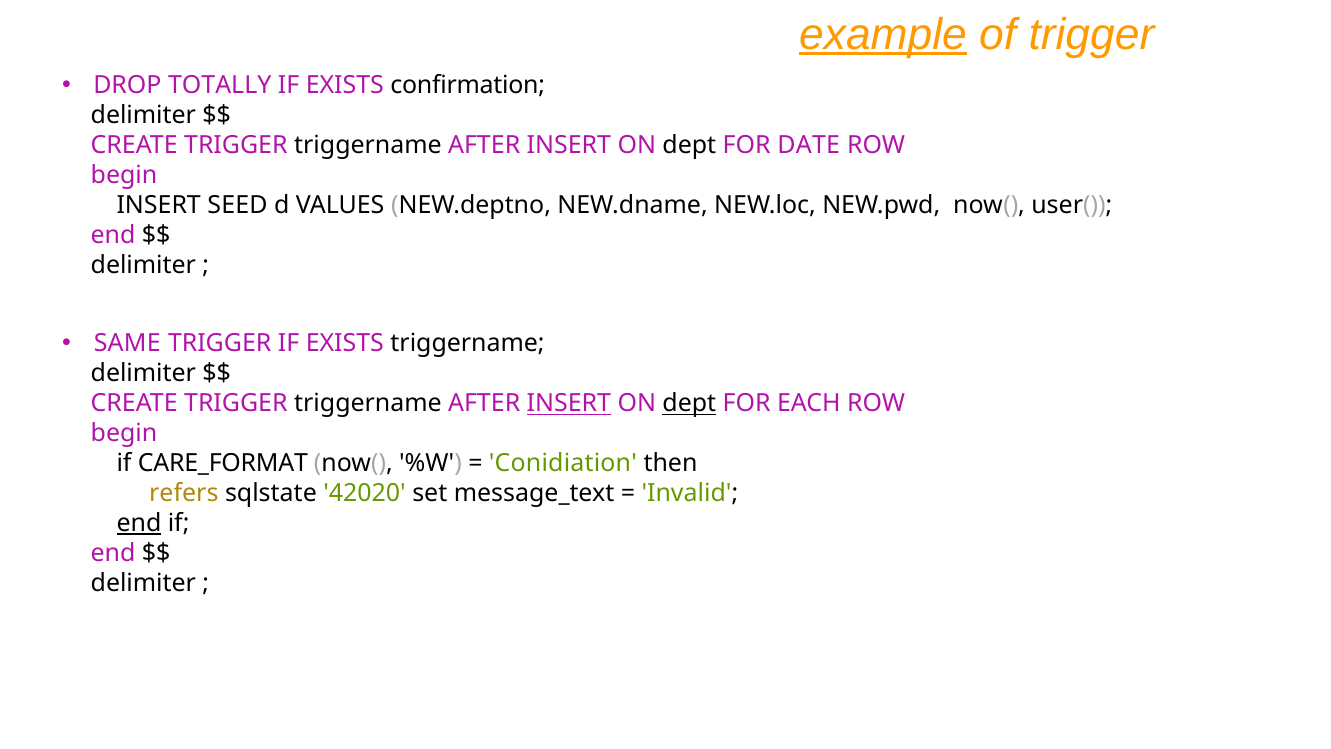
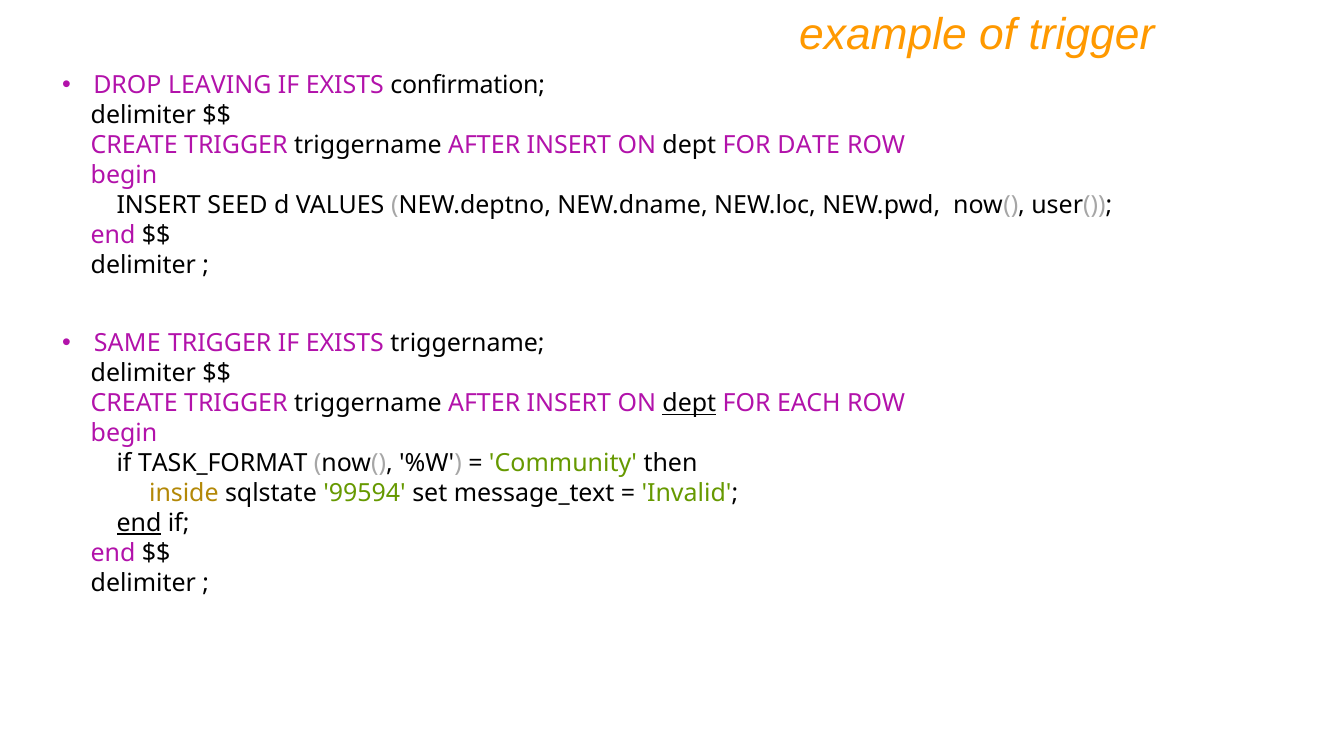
example underline: present -> none
TOTALLY: TOTALLY -> LEAVING
INSERT at (569, 403) underline: present -> none
CARE_FORMAT: CARE_FORMAT -> TASK_FORMAT
Conidiation: Conidiation -> Community
refers: refers -> inside
42020: 42020 -> 99594
